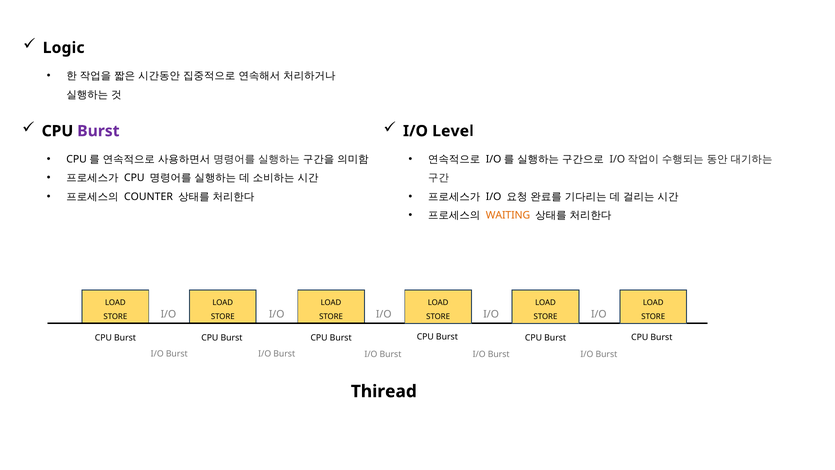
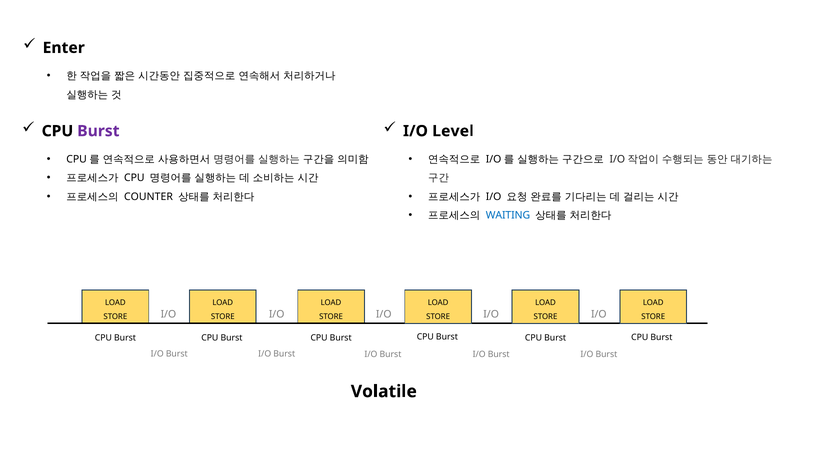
Logic: Logic -> Enter
WAITING colour: orange -> blue
Thiread: Thiread -> Volatile
